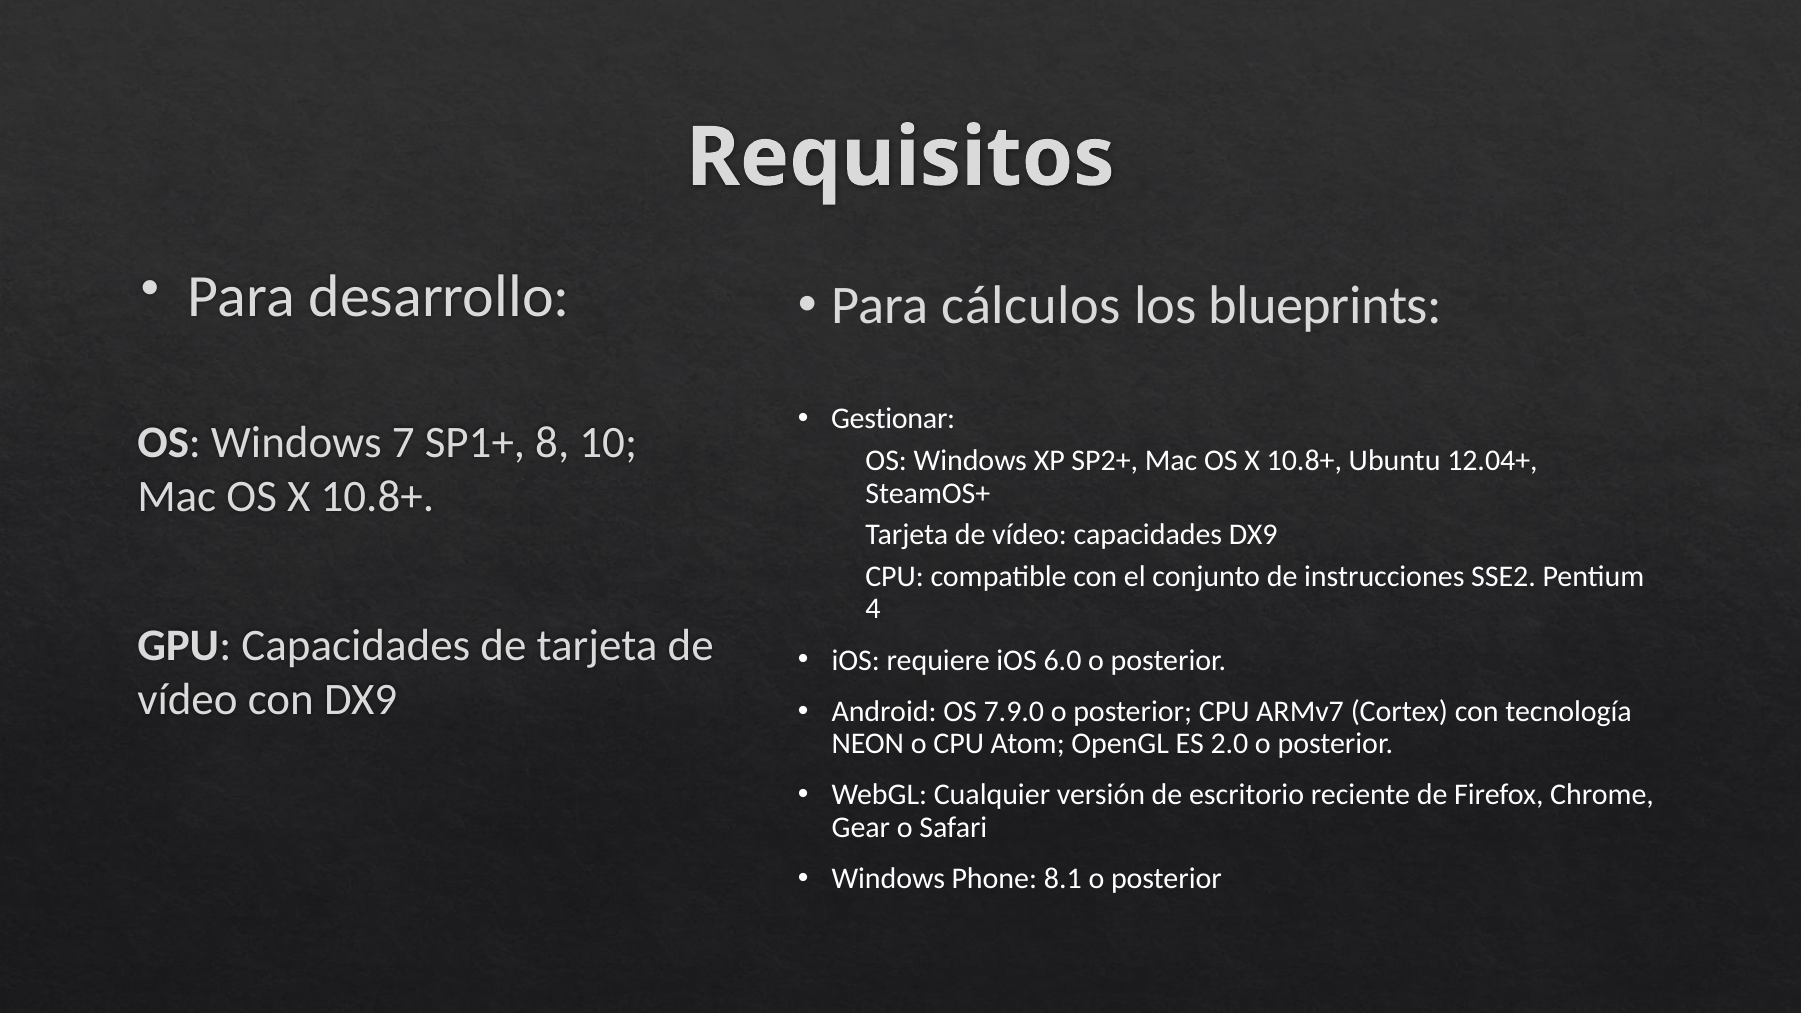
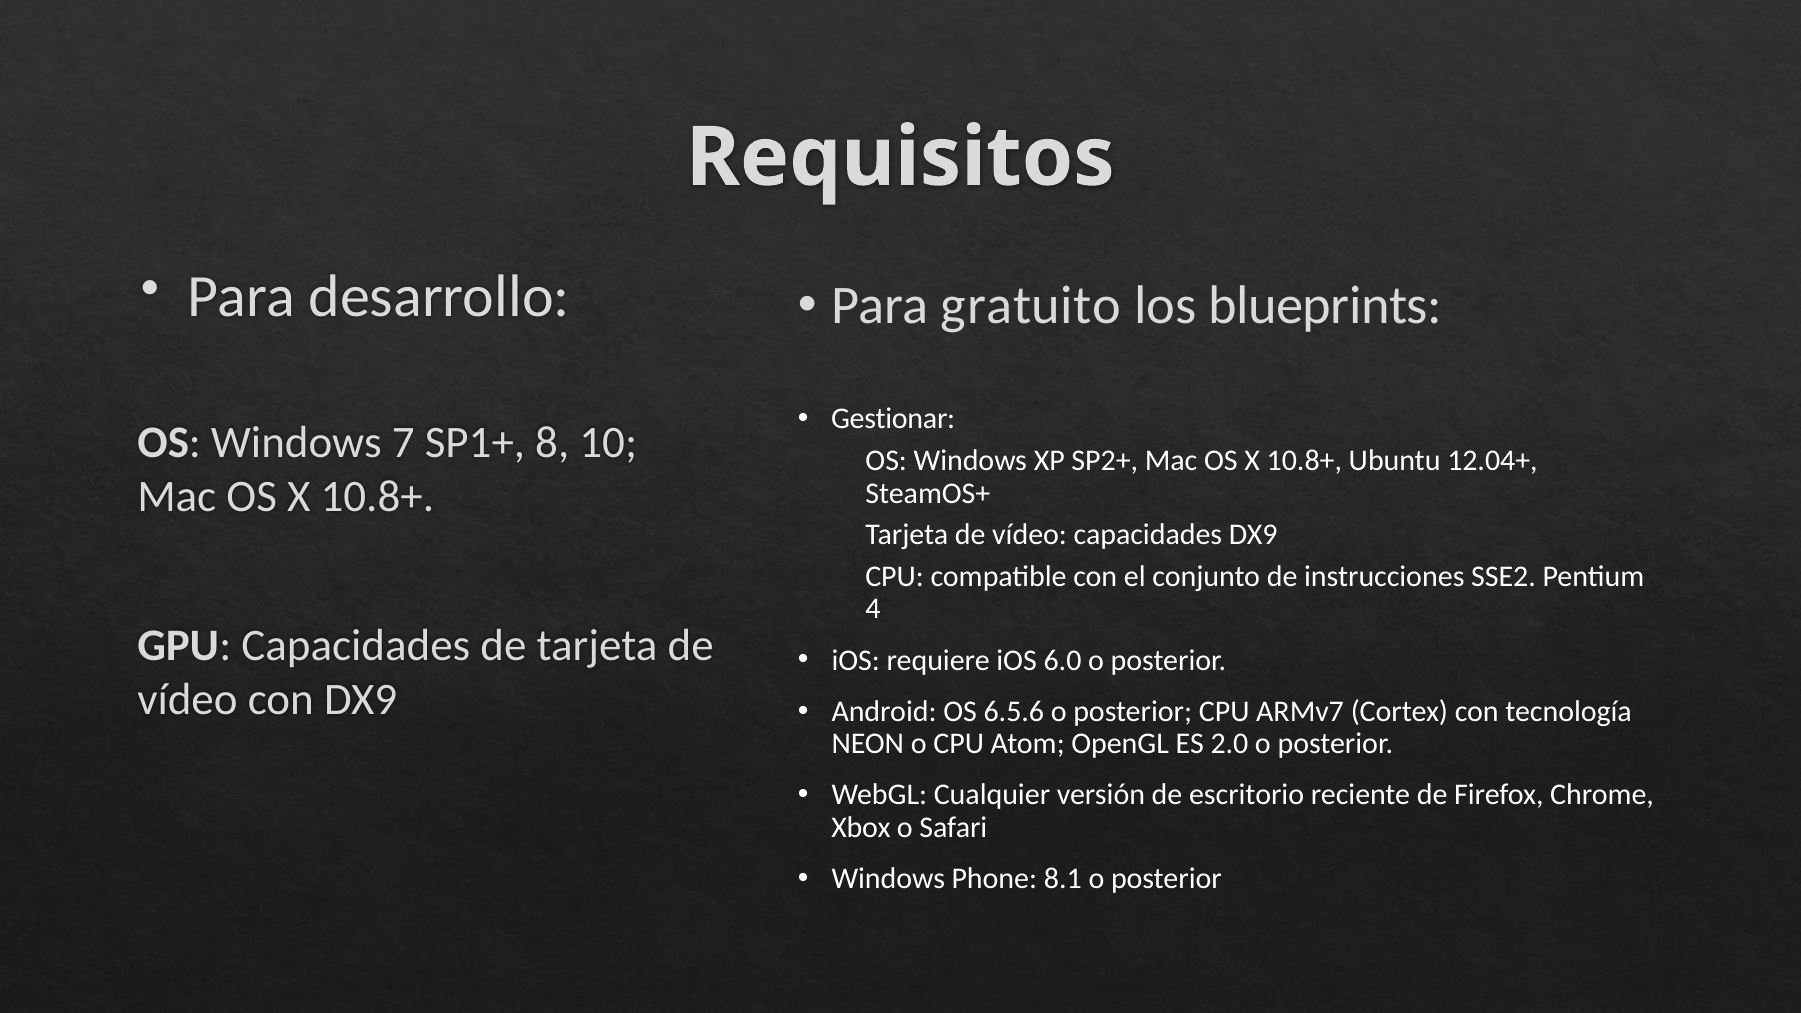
cálculos: cálculos -> gratuito
7.9.0: 7.9.0 -> 6.5.6
Gear: Gear -> Xbox
